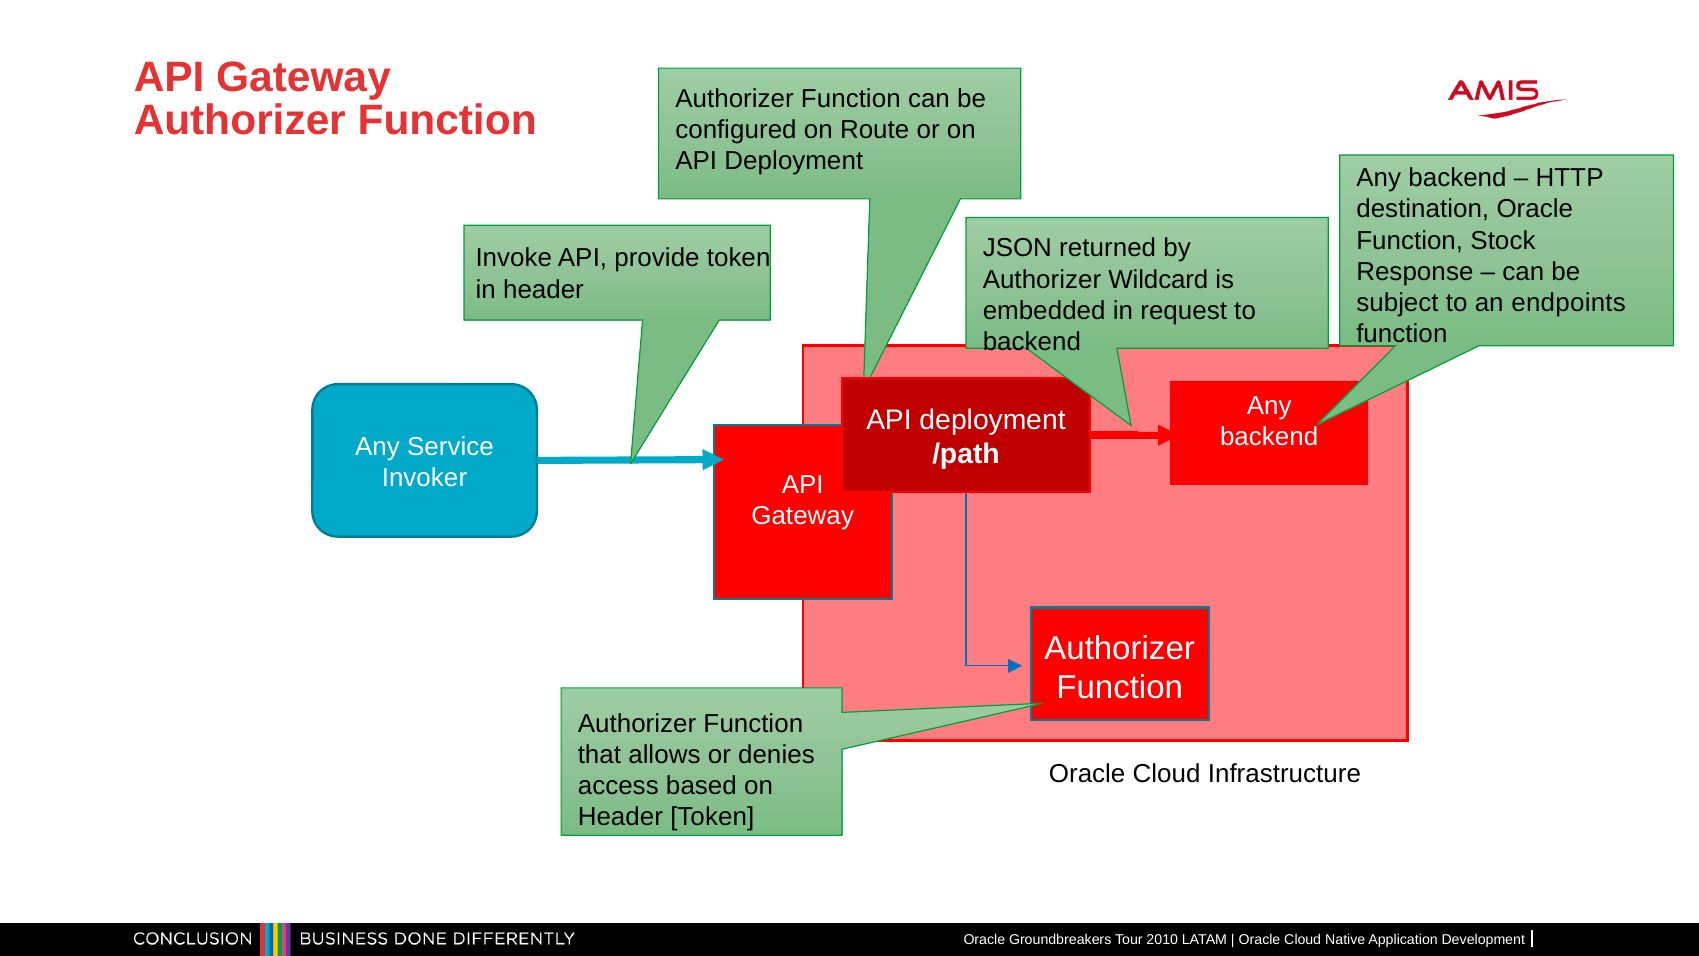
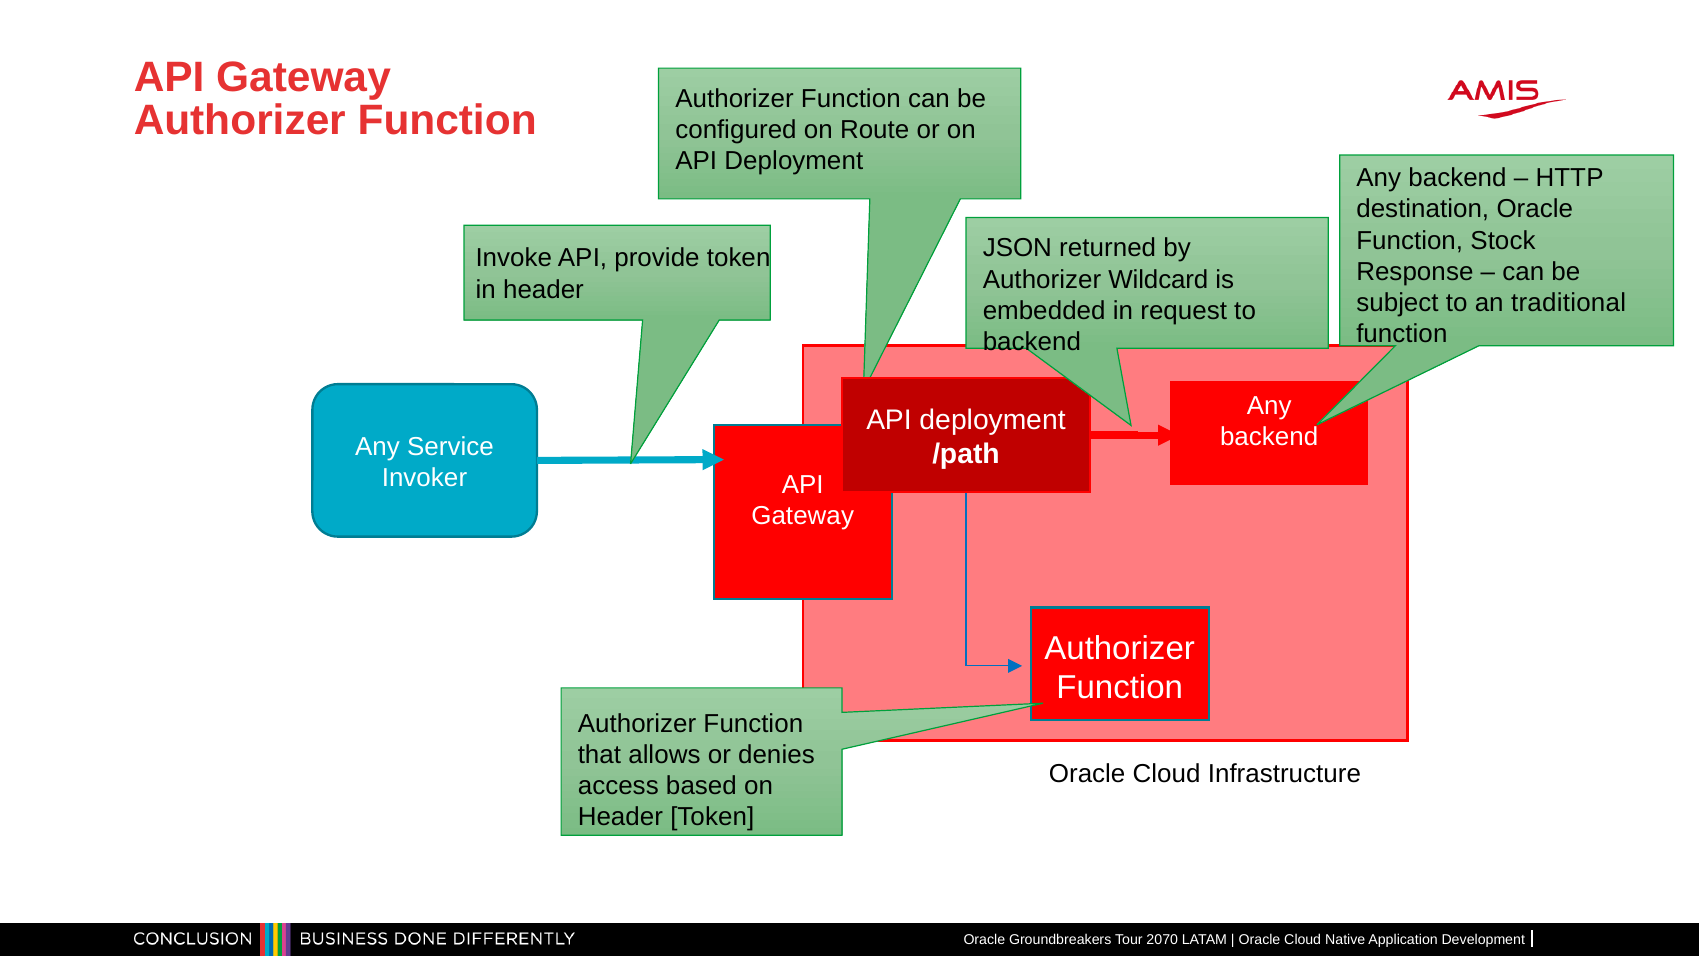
endpoints: endpoints -> traditional
2010: 2010 -> 2070
